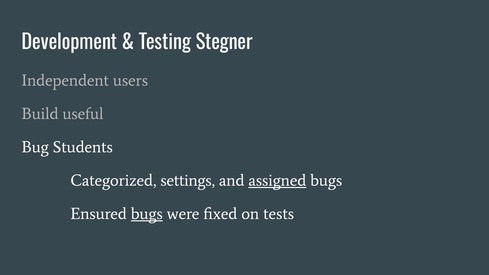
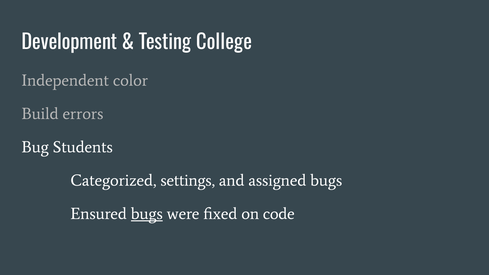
Stegner: Stegner -> College
users: users -> color
useful: useful -> errors
assigned underline: present -> none
tests: tests -> code
